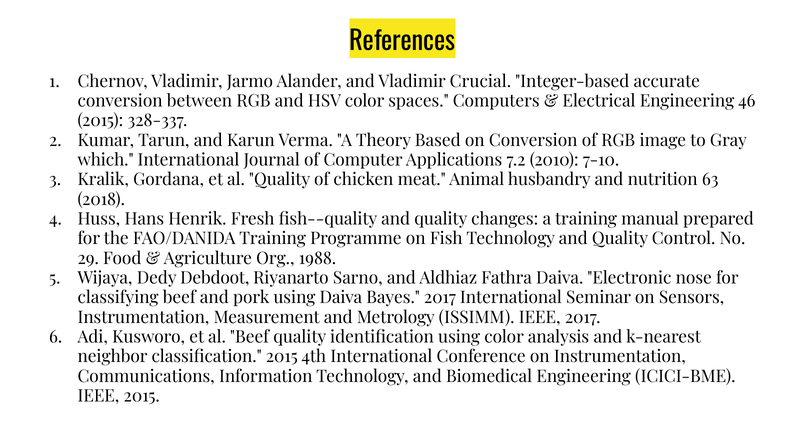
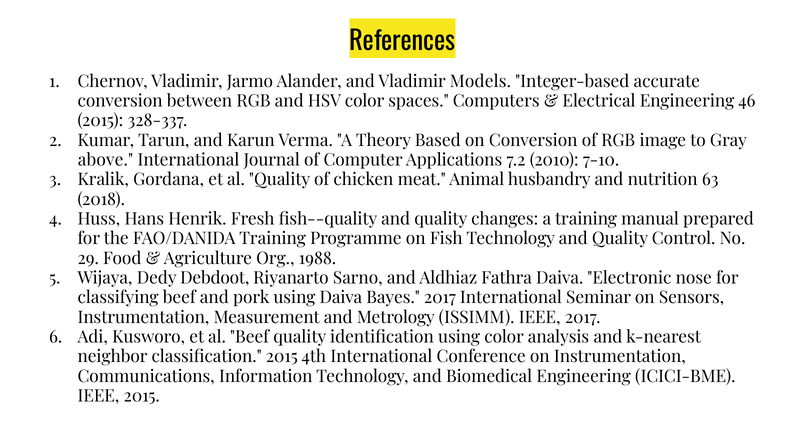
Crucial: Crucial -> Models
which: which -> above
